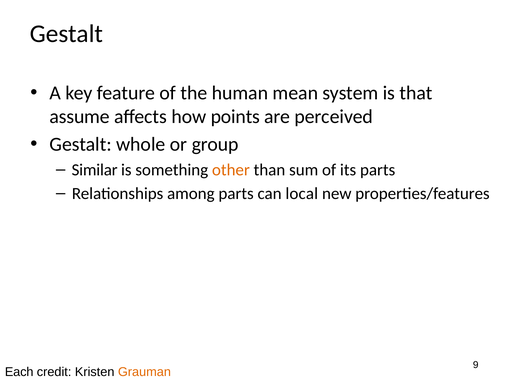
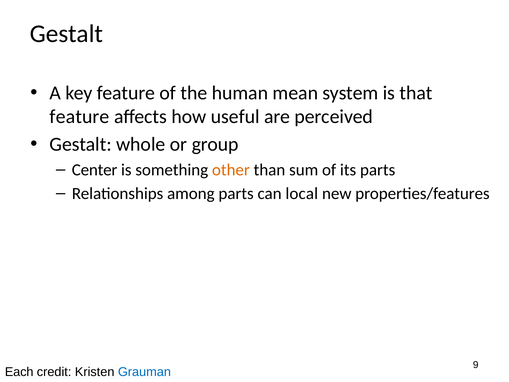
assume at (80, 117): assume -> feature
points: points -> useful
Similar: Similar -> Center
Grauman colour: orange -> blue
